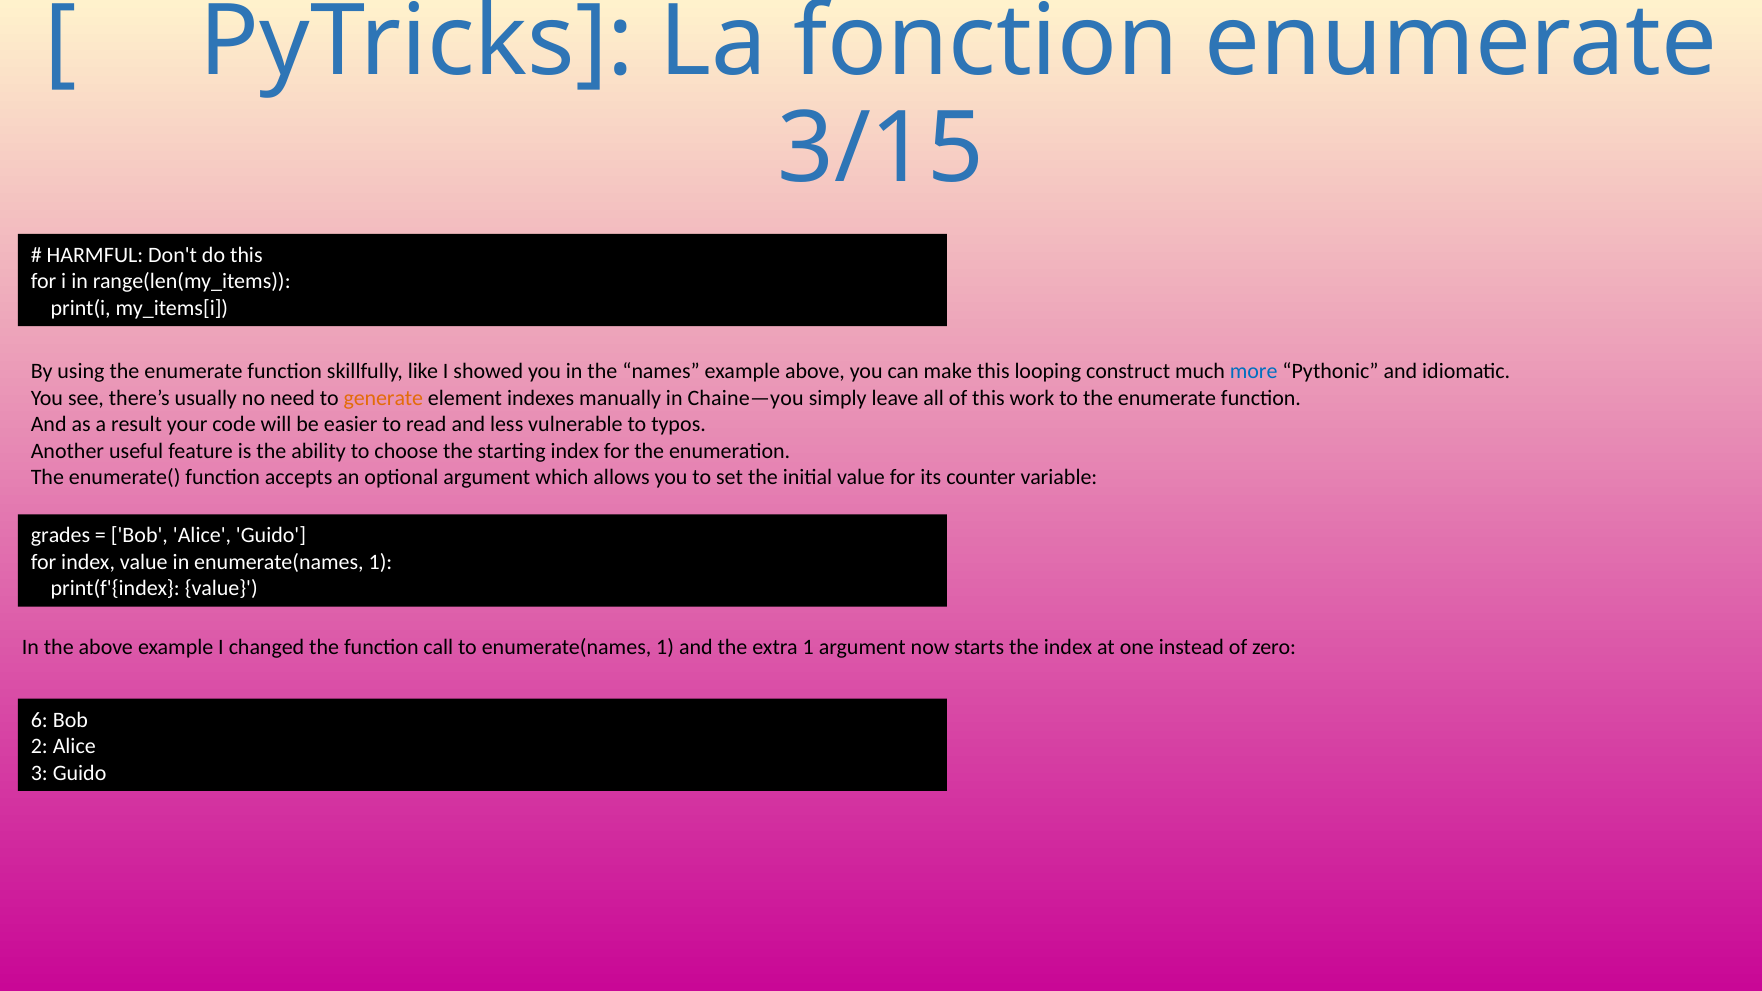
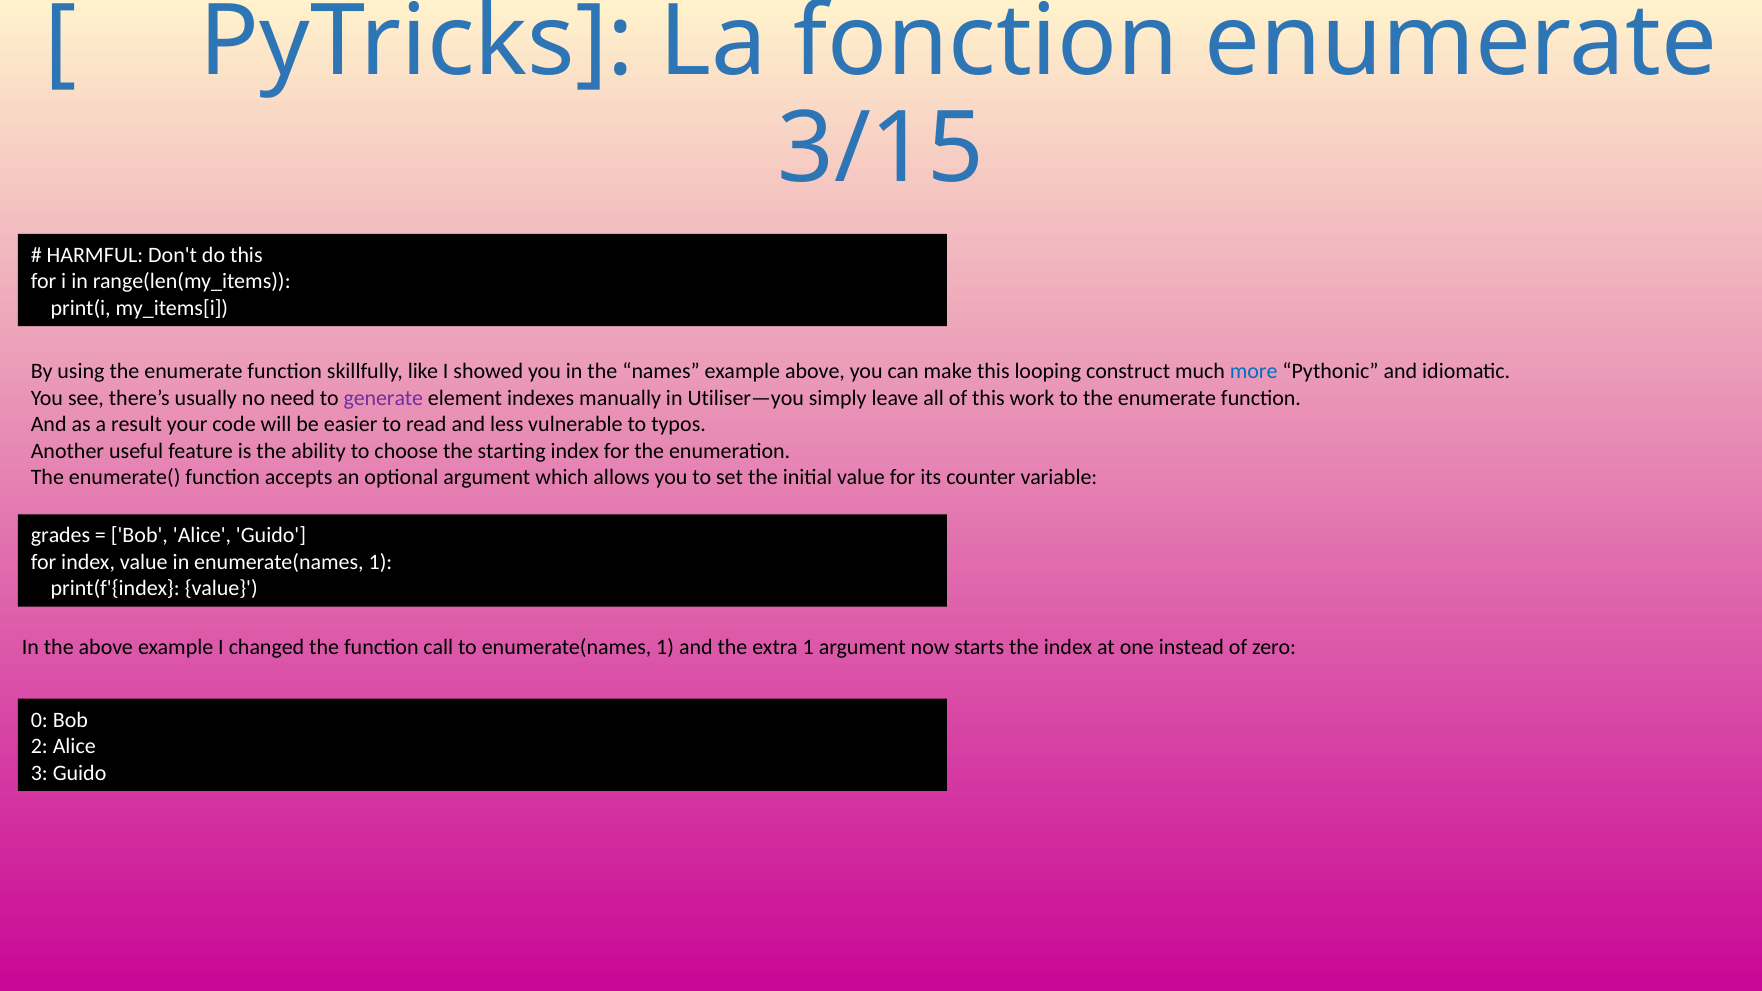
generate colour: orange -> purple
Chaine—you: Chaine—you -> Utiliser—you
6: 6 -> 0
